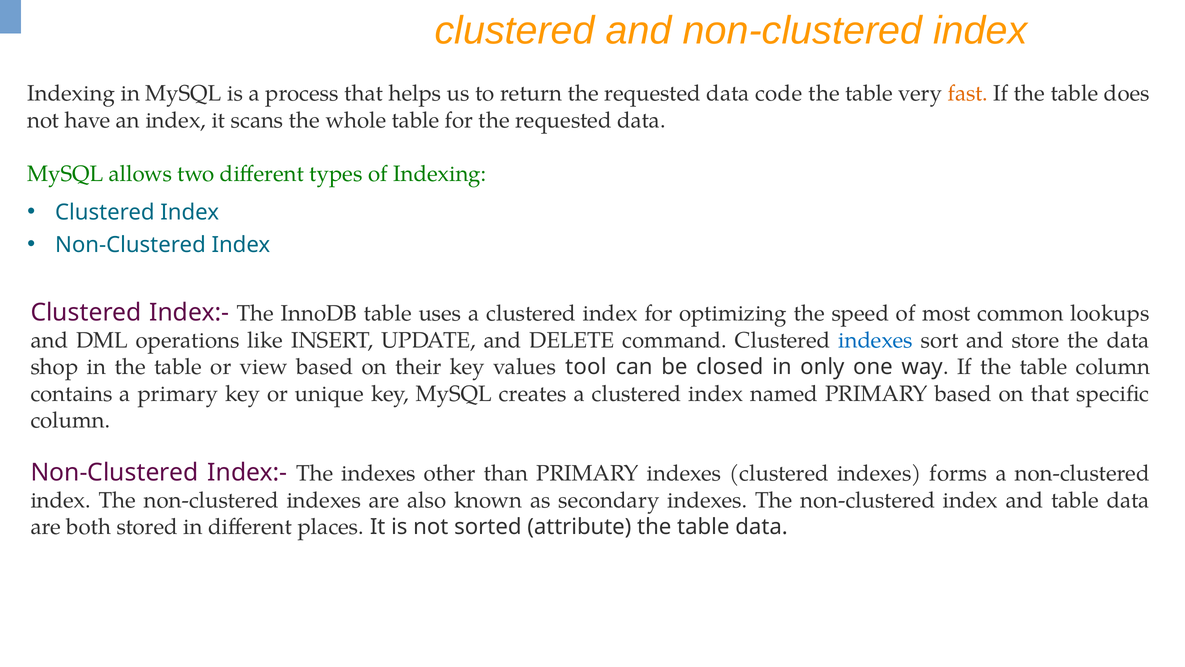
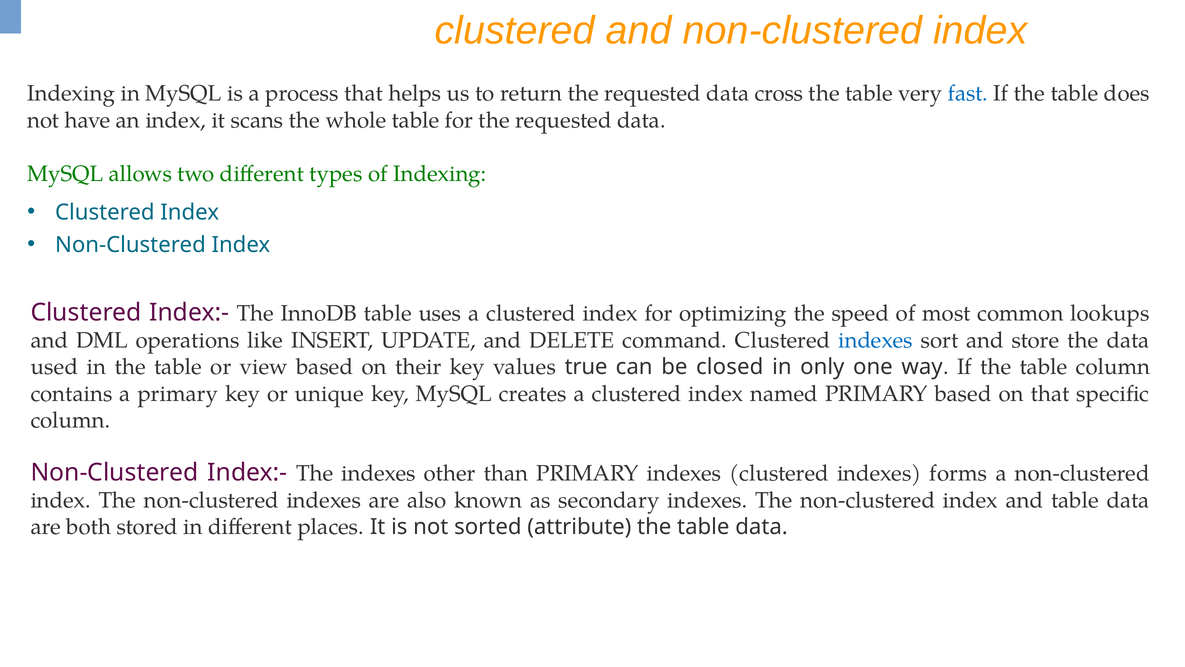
code: code -> cross
fast colour: orange -> blue
shop: shop -> used
tool: tool -> true
